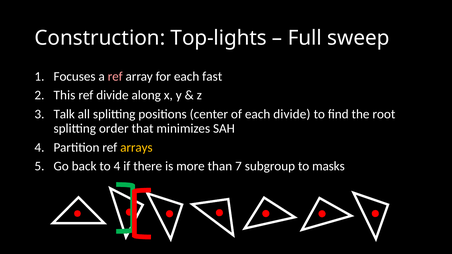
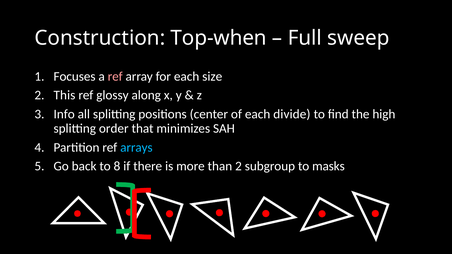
Top-lights: Top-lights -> Top-when
fast: fast -> size
ref divide: divide -> glossy
Talk: Talk -> Info
root: root -> high
arrays colour: yellow -> light blue
to 4: 4 -> 8
than 7: 7 -> 2
